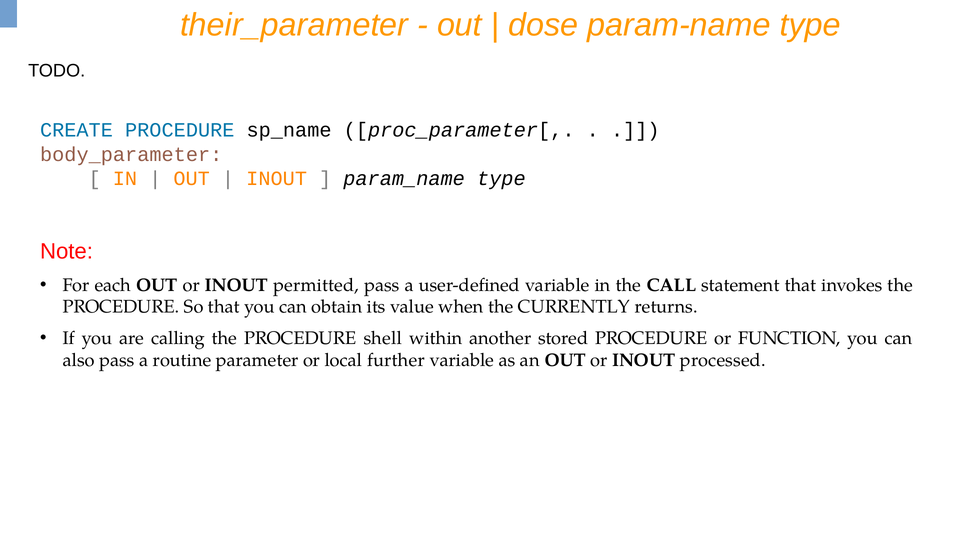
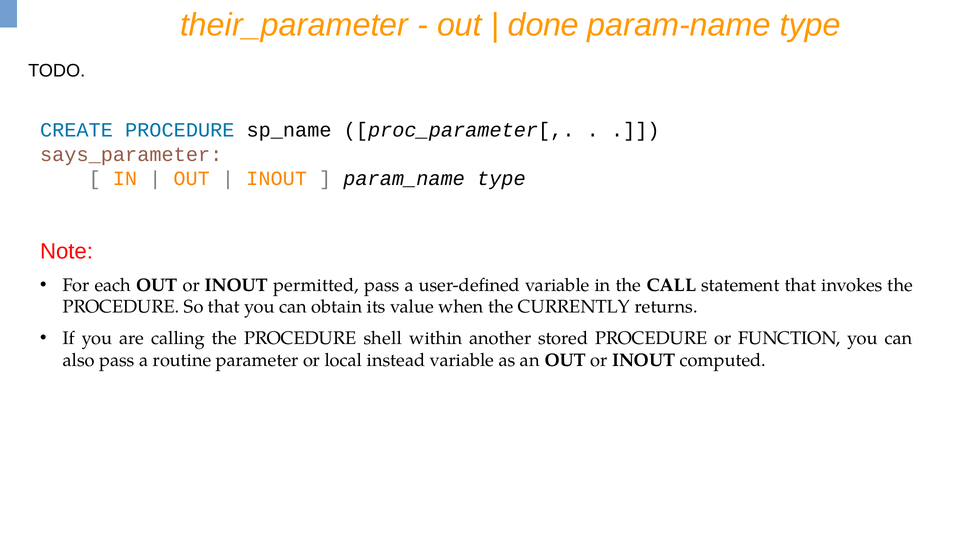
dose: dose -> done
body_parameter: body_parameter -> says_parameter
further: further -> instead
processed: processed -> computed
